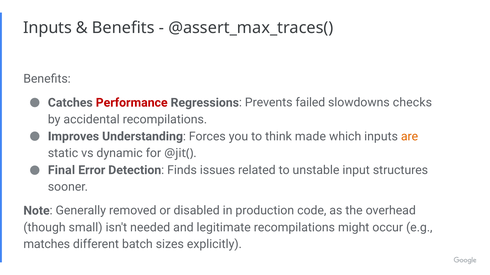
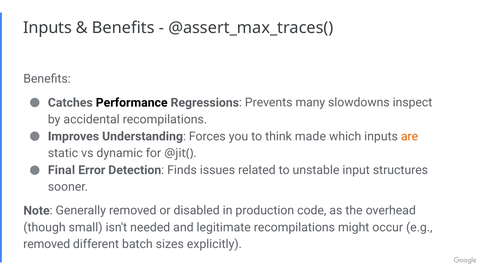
Performance colour: red -> black
failed: failed -> many
checks: checks -> inspect
matches at (47, 245): matches -> removed
